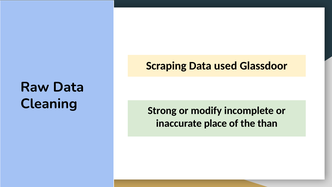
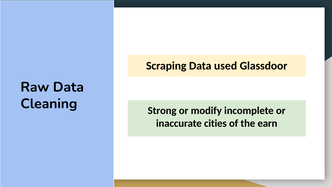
place: place -> cities
than: than -> earn
